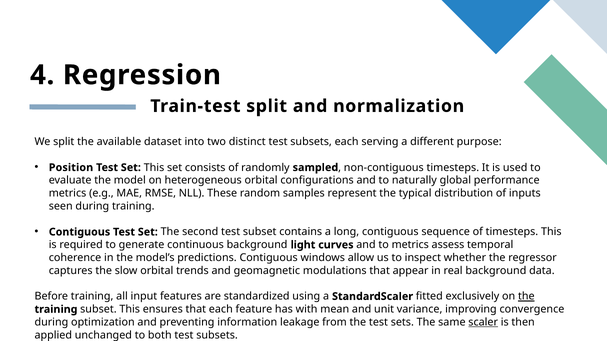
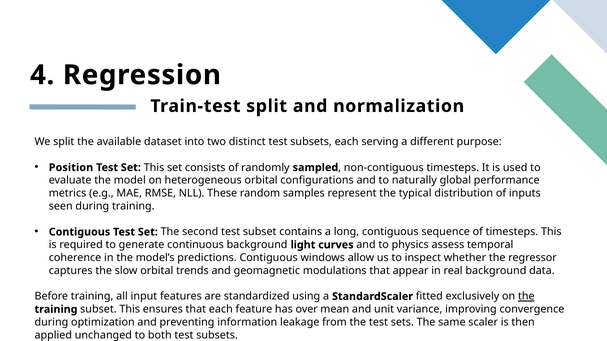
to metrics: metrics -> physics
with: with -> over
scaler underline: present -> none
